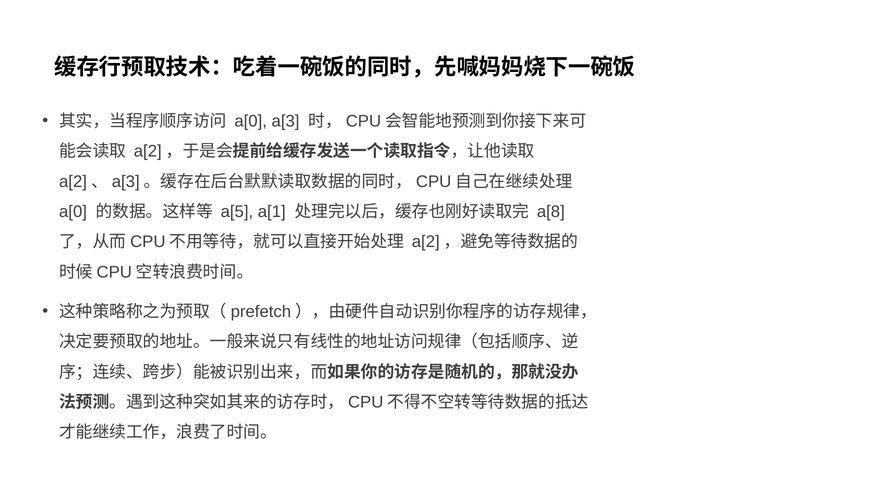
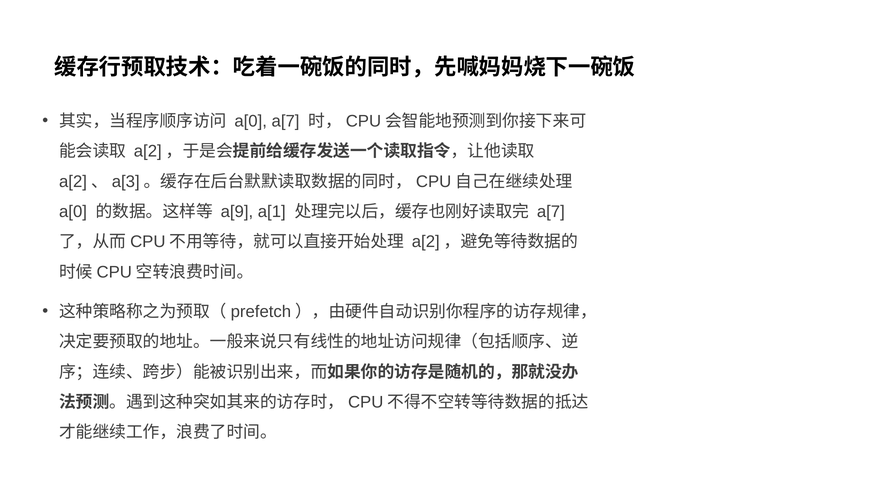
a[0 a[3: a[3 -> a[7
a[5: a[5 -> a[9
a[8 at (551, 212): a[8 -> a[7
